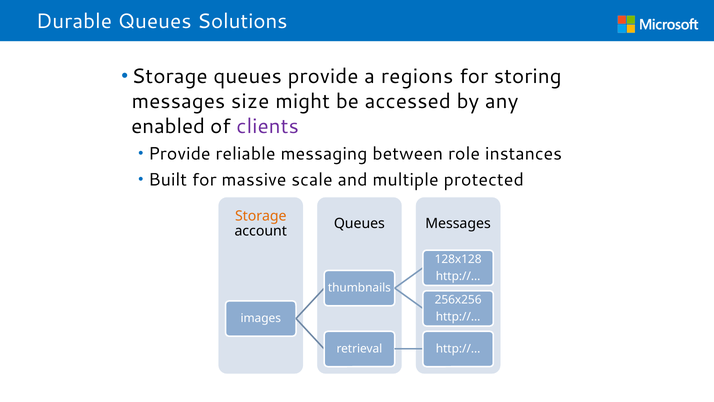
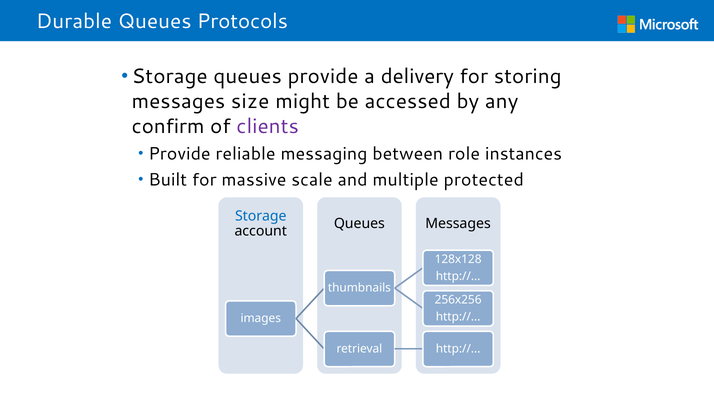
Solutions: Solutions -> Protocols
regions: regions -> delivery
enabled: enabled -> confirm
Storage at (261, 216) colour: orange -> blue
